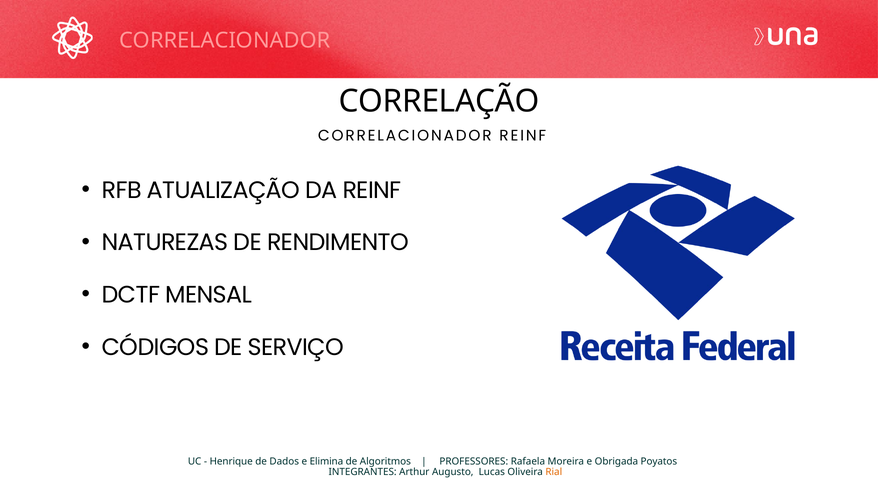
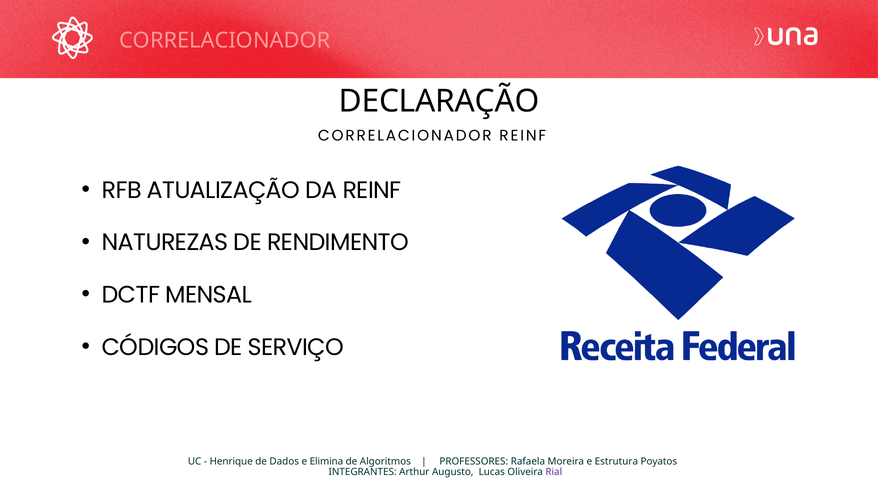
CORRELAÇÃO: CORRELAÇÃO -> DECLARAÇÃO
Obrigada: Obrigada -> Estrutura
Rial colour: orange -> purple
